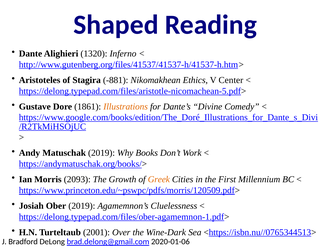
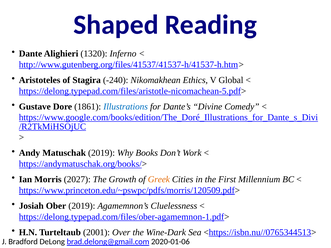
-881: -881 -> -240
Center: Center -> Global
Illustrations colour: orange -> blue
2093: 2093 -> 2027
